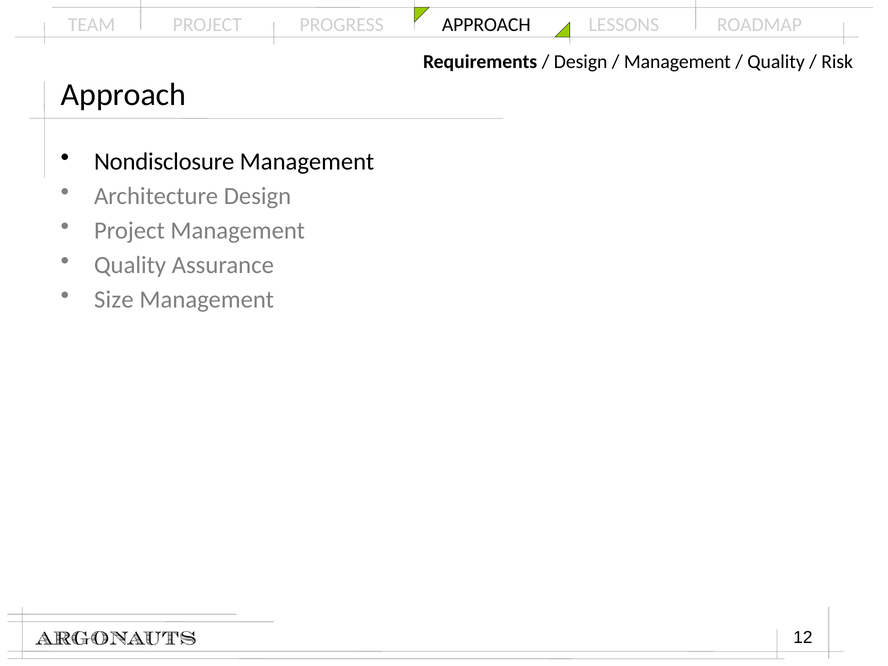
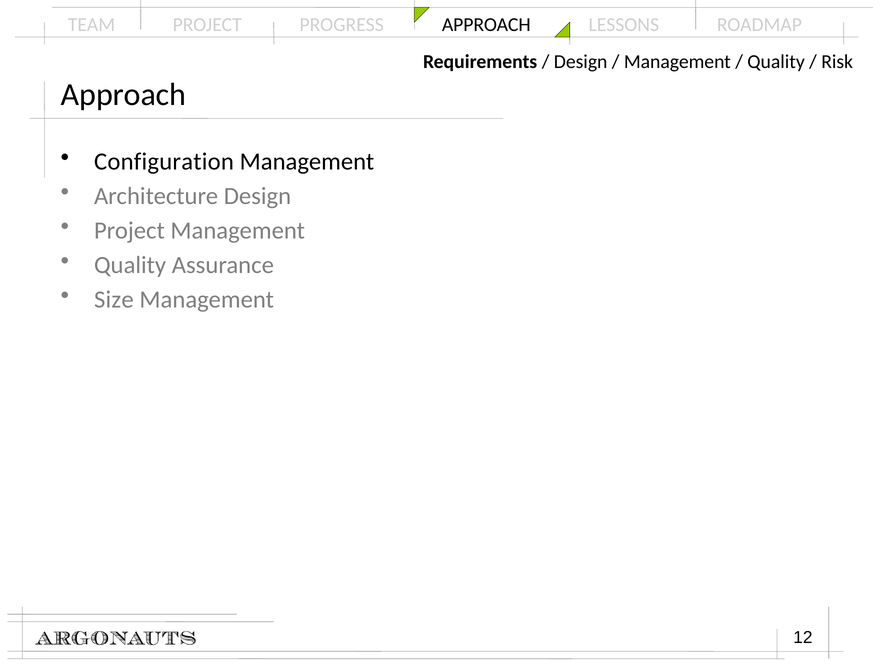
Nondisclosure: Nondisclosure -> Configuration
